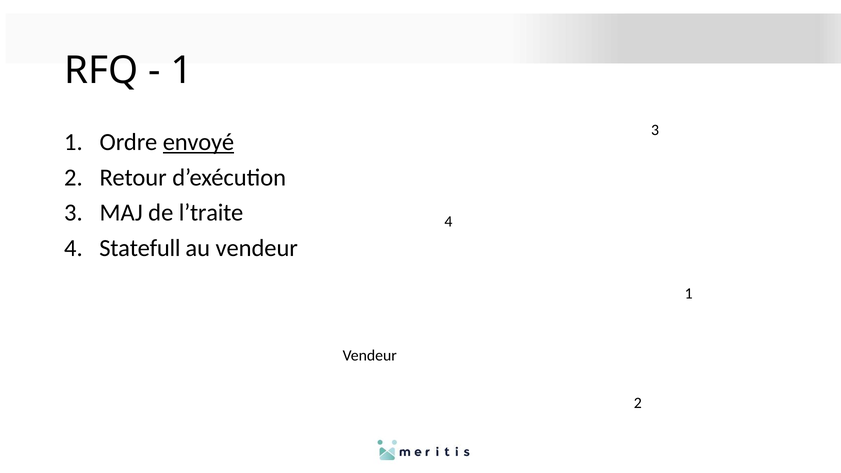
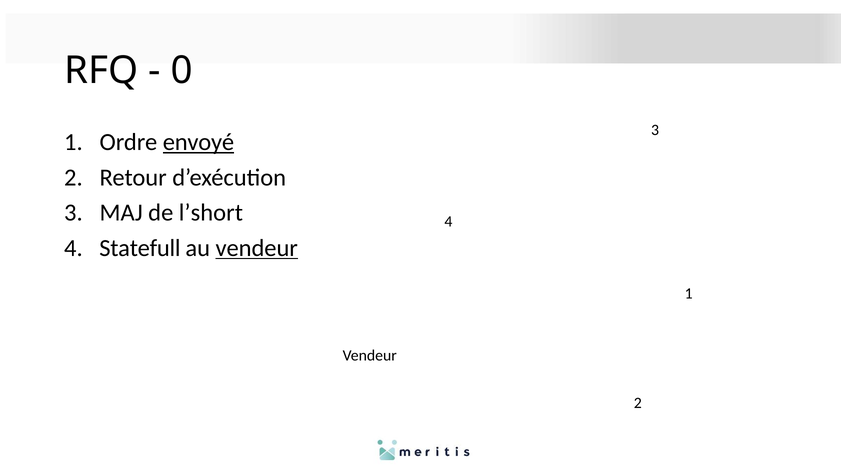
1 at (182, 71): 1 -> 0
l’traite: l’traite -> l’short
vendeur at (257, 248) underline: none -> present
